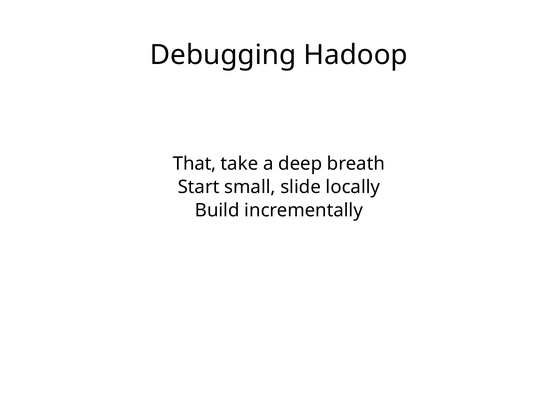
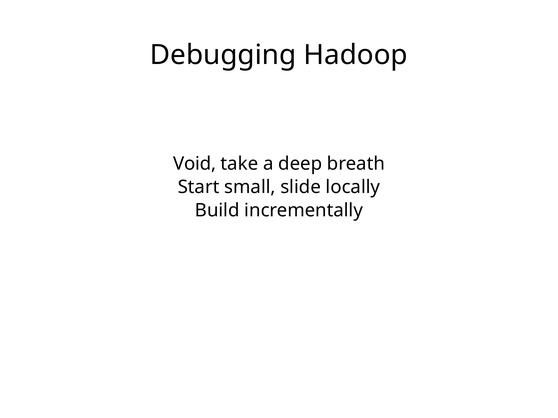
That: That -> Void
